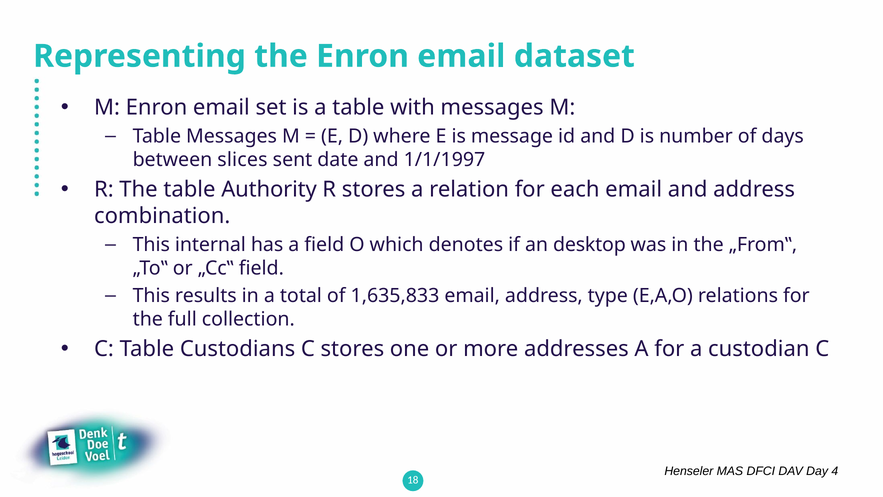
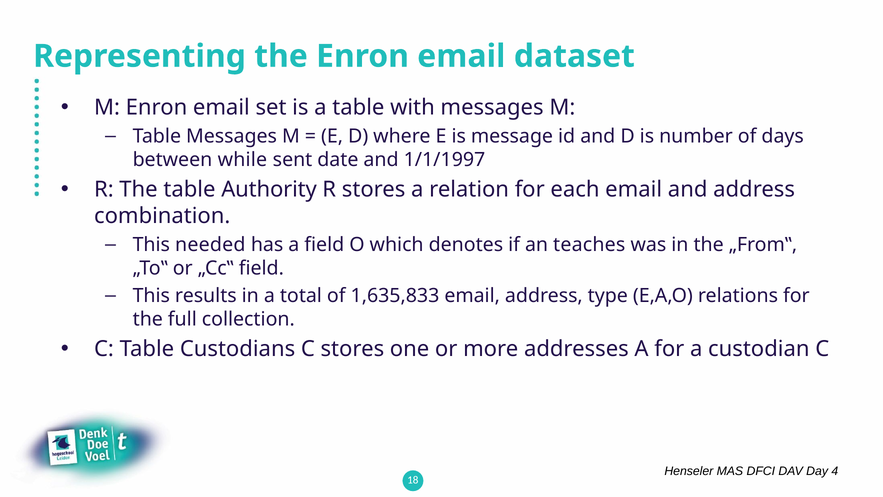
slices: slices -> while
internal: internal -> needed
desktop: desktop -> teaches
